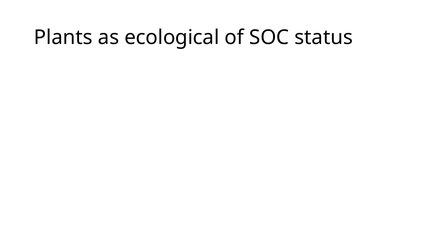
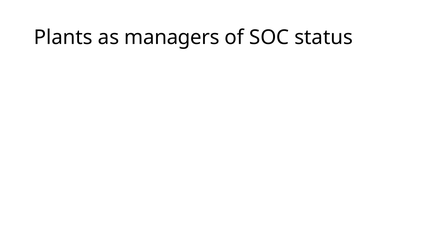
ecological: ecological -> managers
